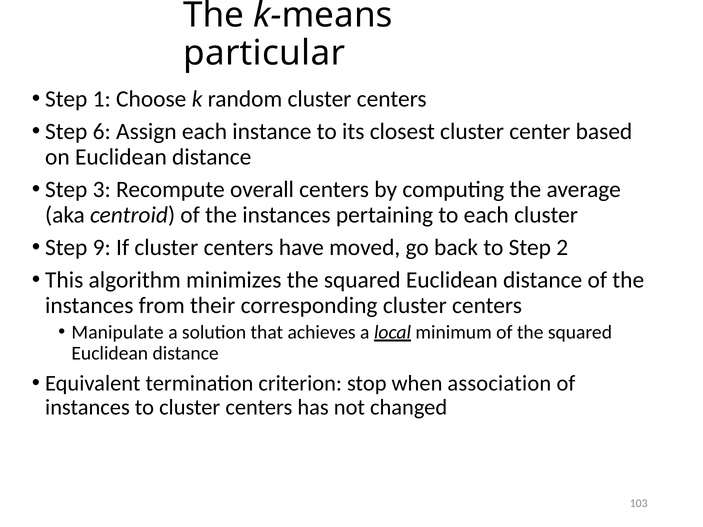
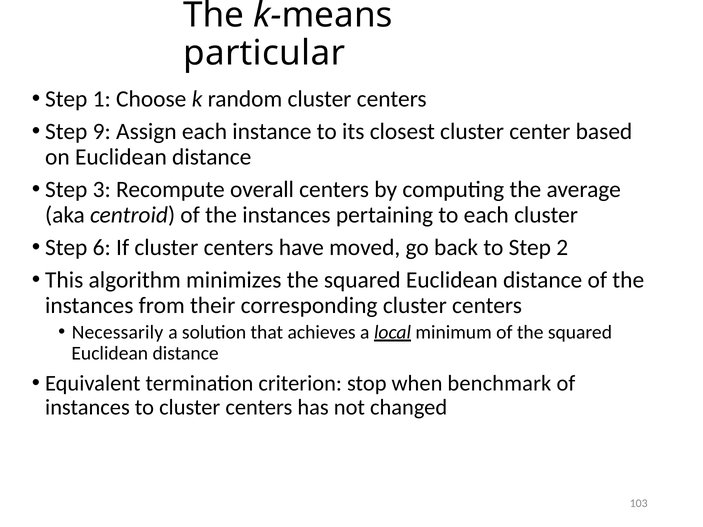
6: 6 -> 9
9: 9 -> 6
Manipulate: Manipulate -> Necessarily
association: association -> benchmark
